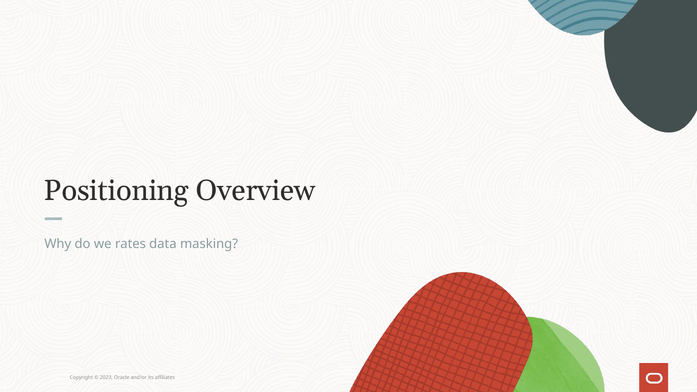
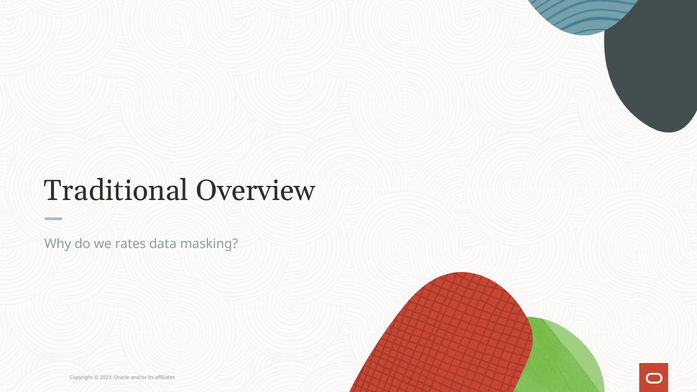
Positioning: Positioning -> Traditional
